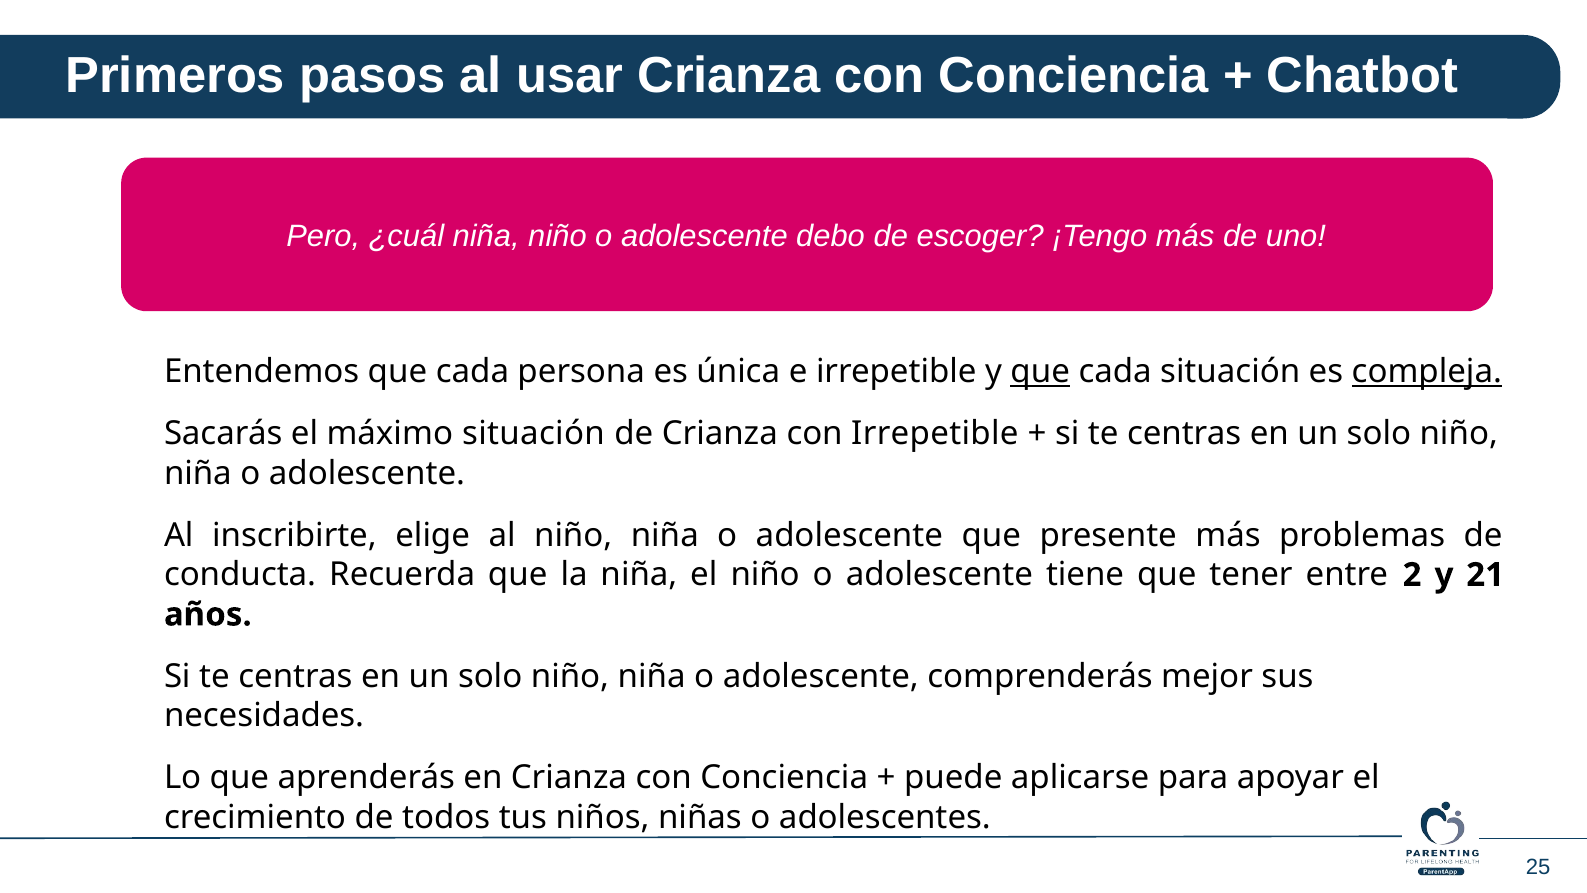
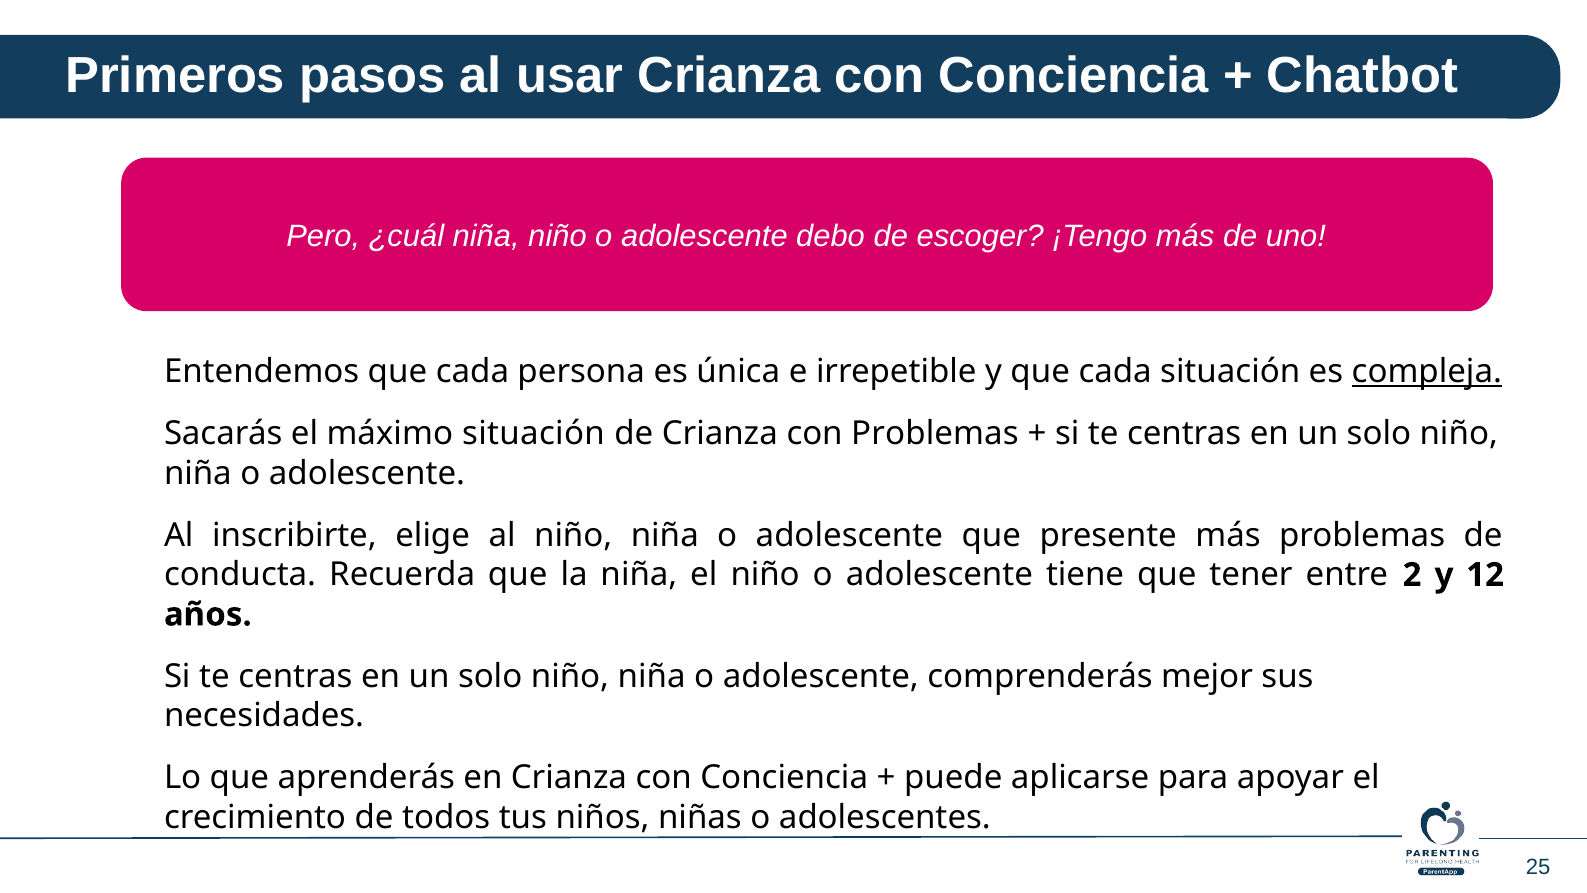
que at (1040, 372) underline: present -> none
con Irrepetible: Irrepetible -> Problemas
21: 21 -> 12
